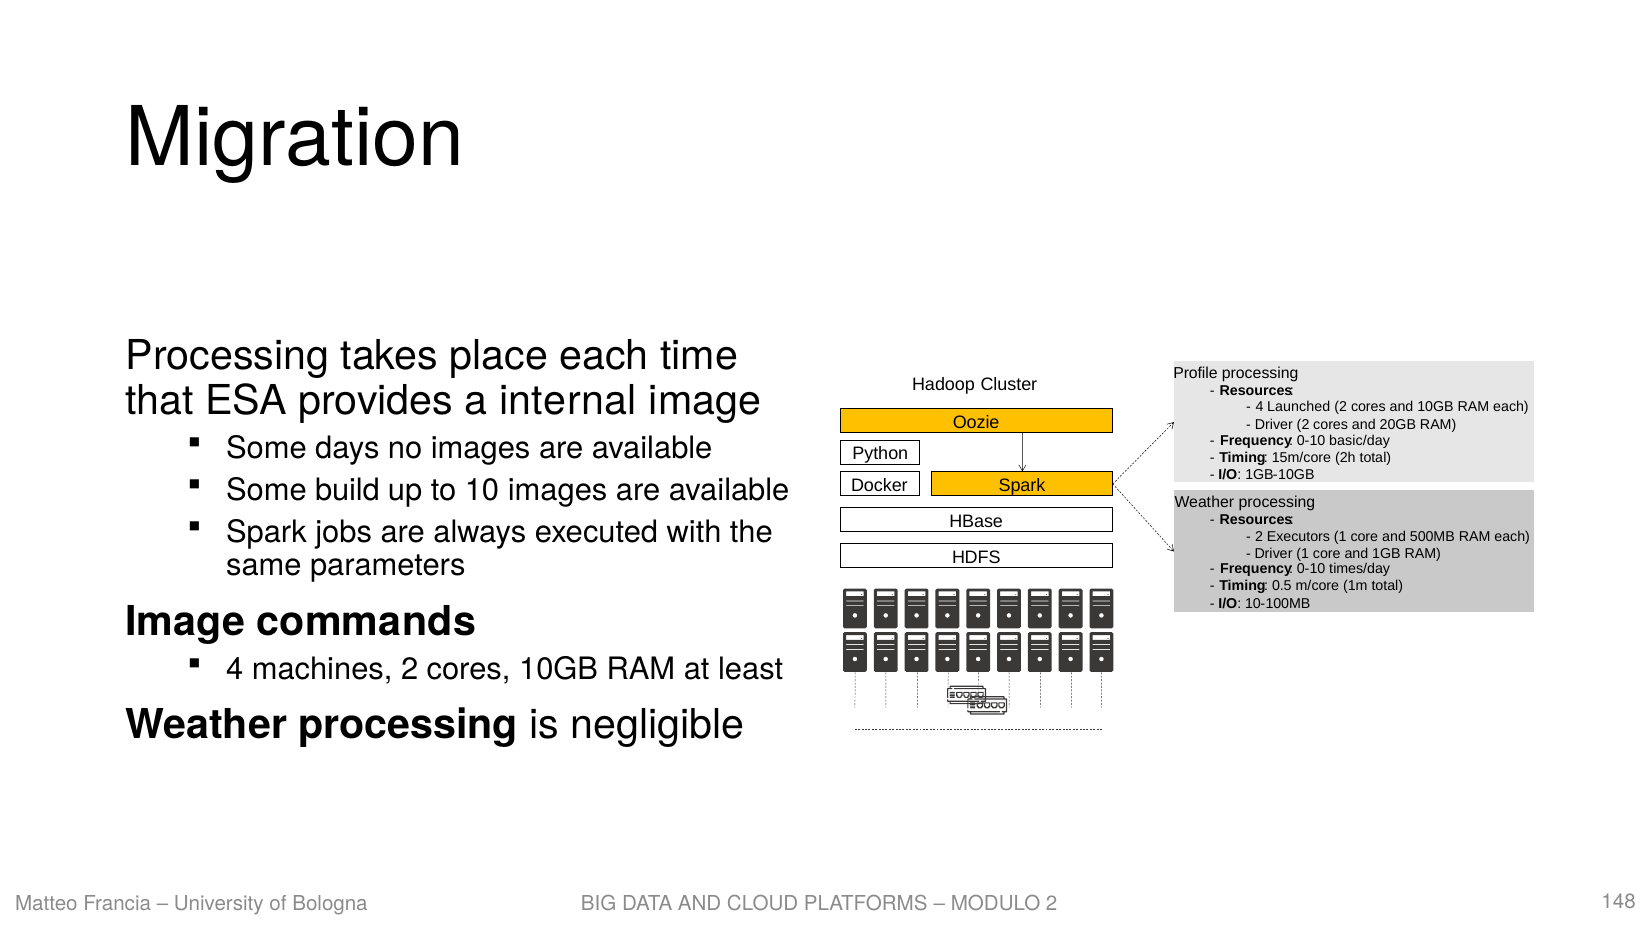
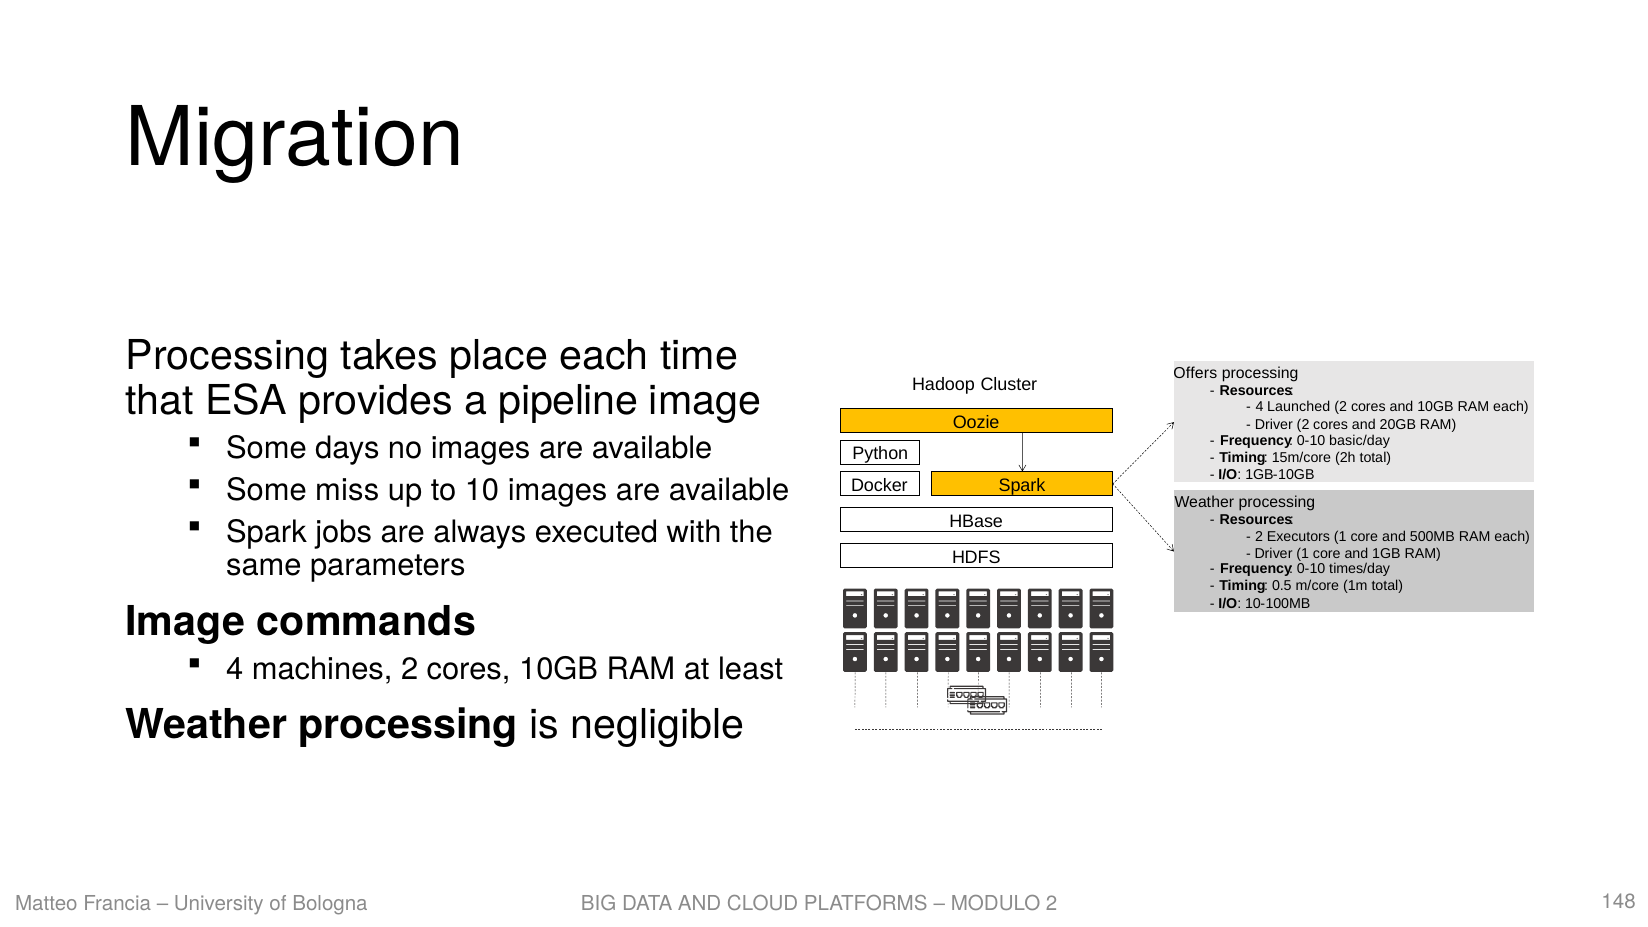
Profile: Profile -> Offers
internal: internal -> pipeline
build: build -> miss
